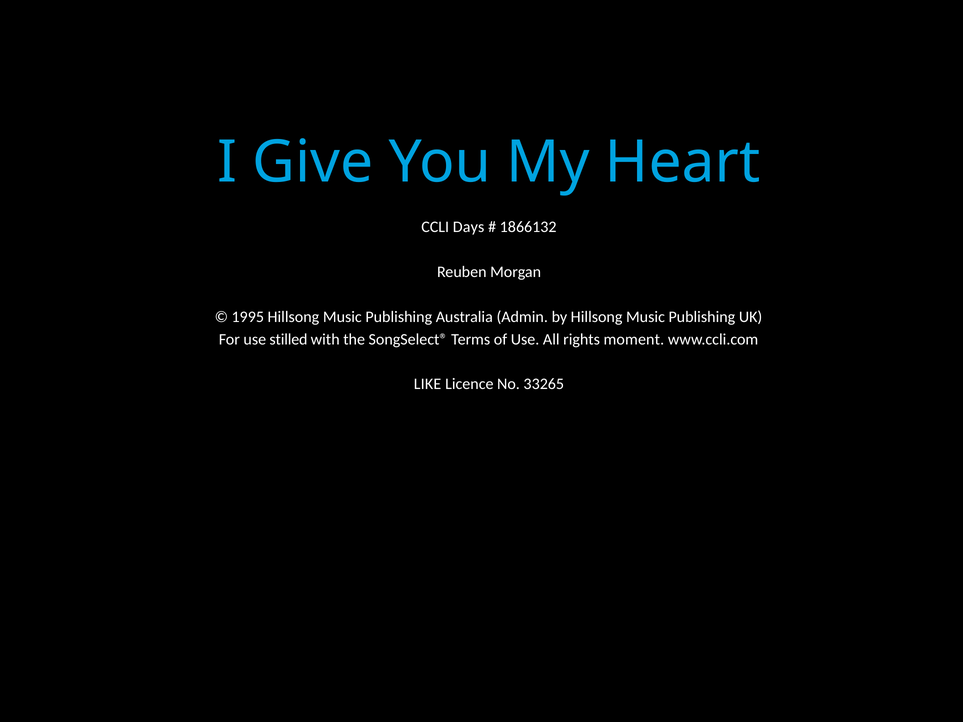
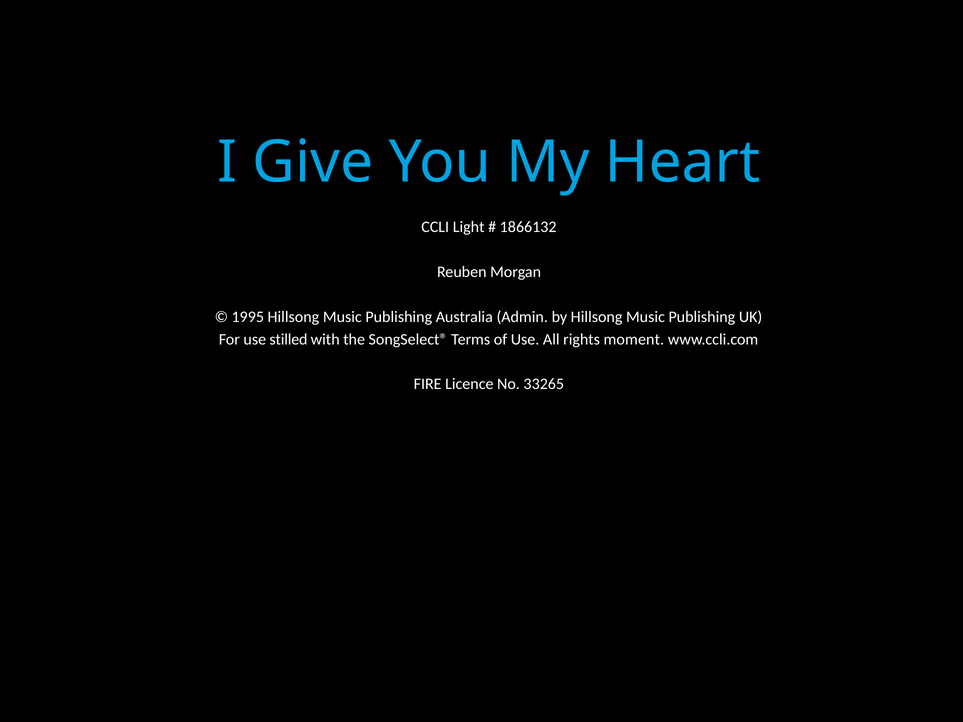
Days: Days -> Light
LIKE: LIKE -> FIRE
